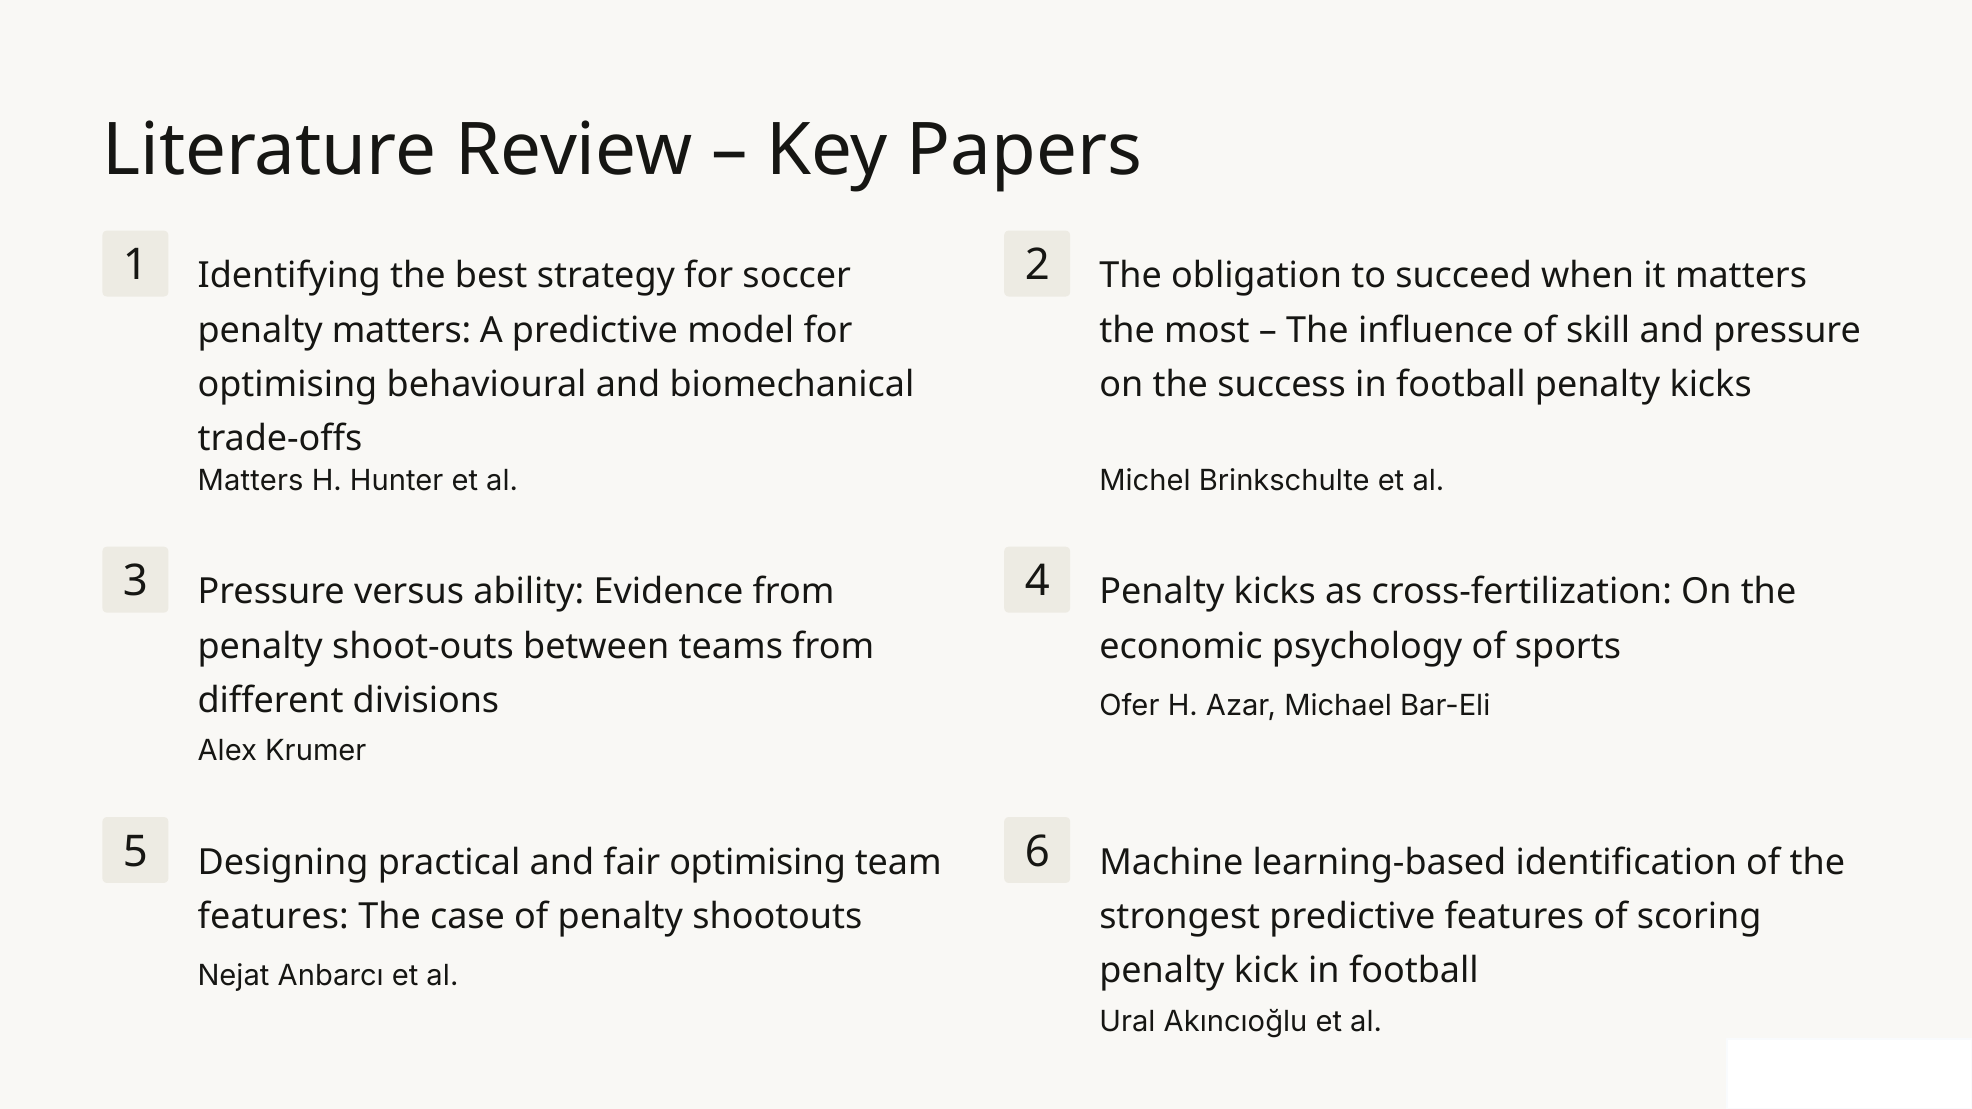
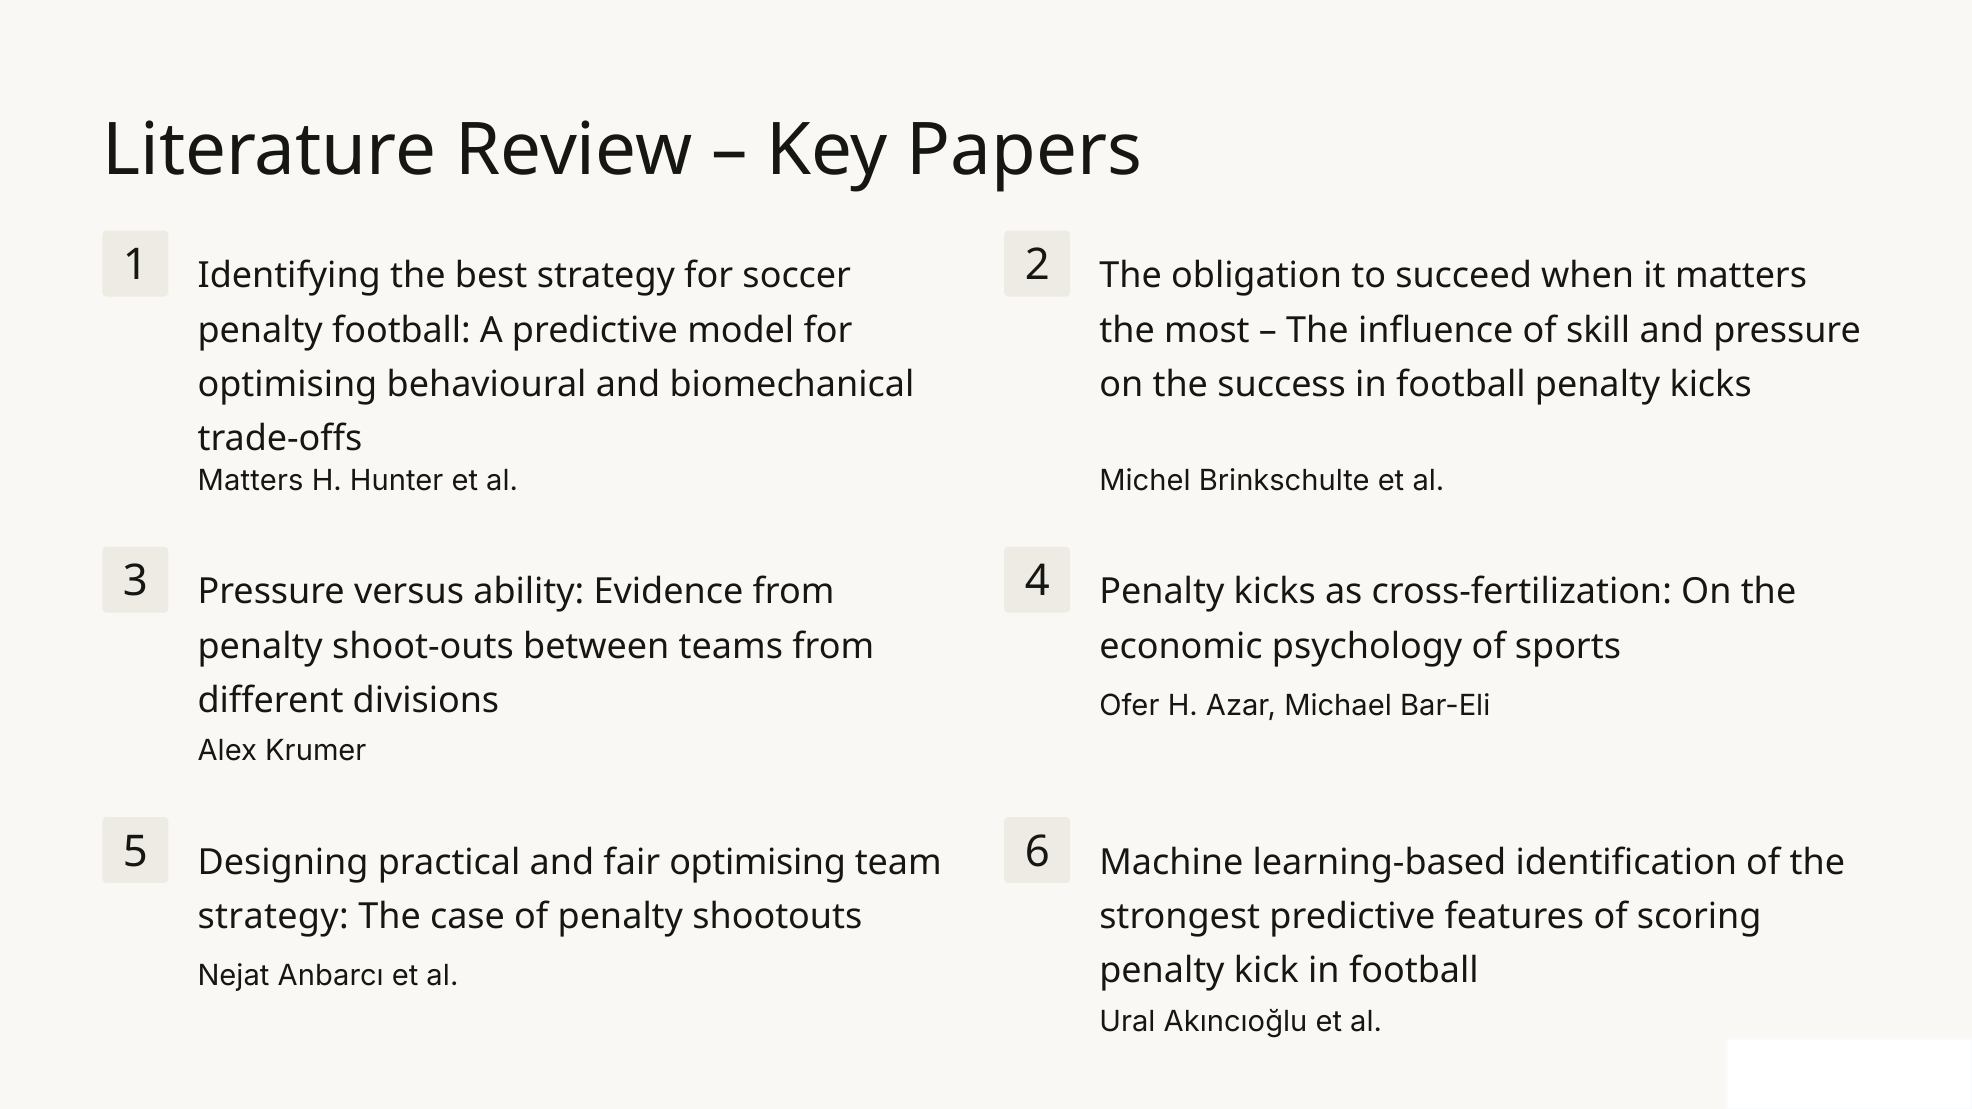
penalty matters: matters -> football
features at (273, 917): features -> strategy
